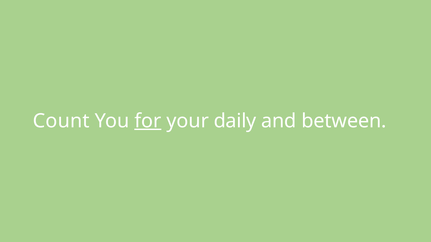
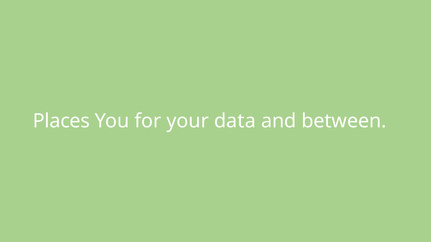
Count: Count -> Places
for underline: present -> none
daily: daily -> data
